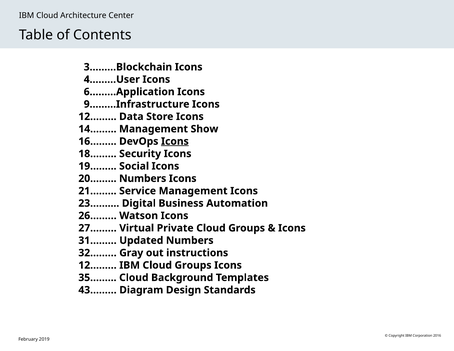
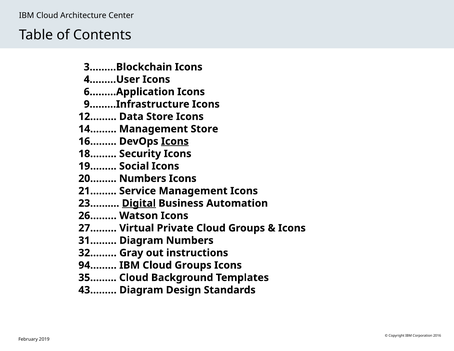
Management Show: Show -> Store
Digital underline: none -> present
31……… Updated: Updated -> Diagram
12………: 12……… -> 94………
